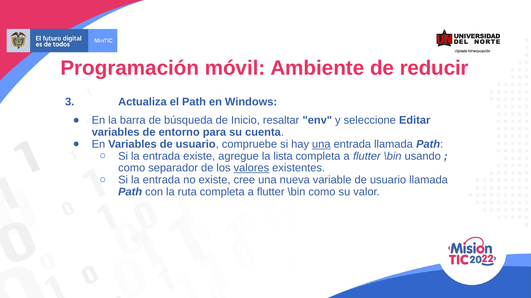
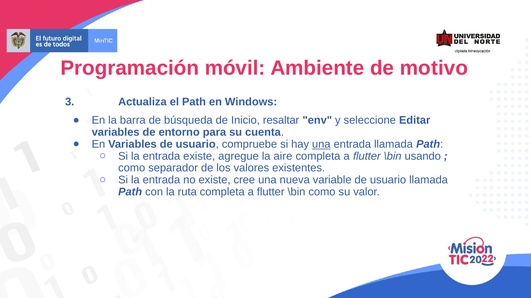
reducir: reducir -> motivo
lista: lista -> aire
valores underline: present -> none
